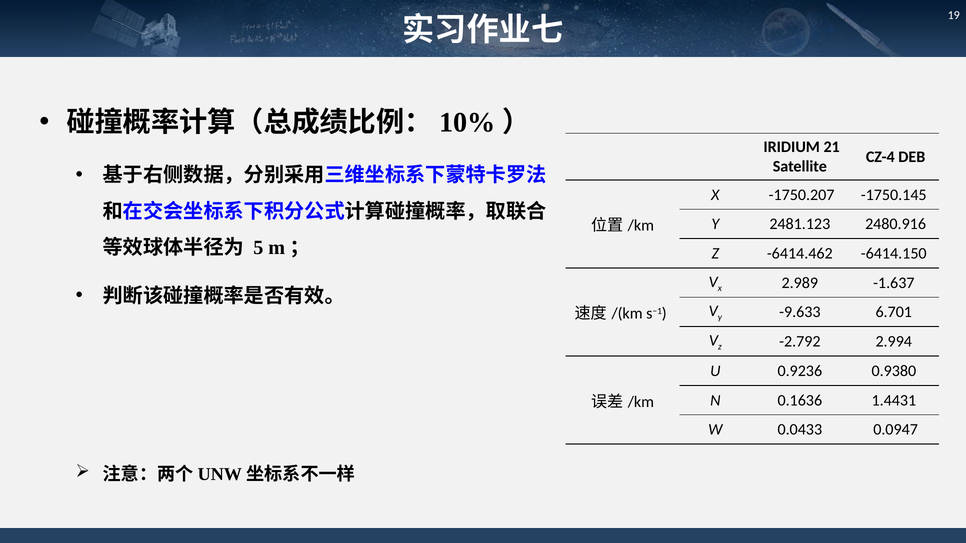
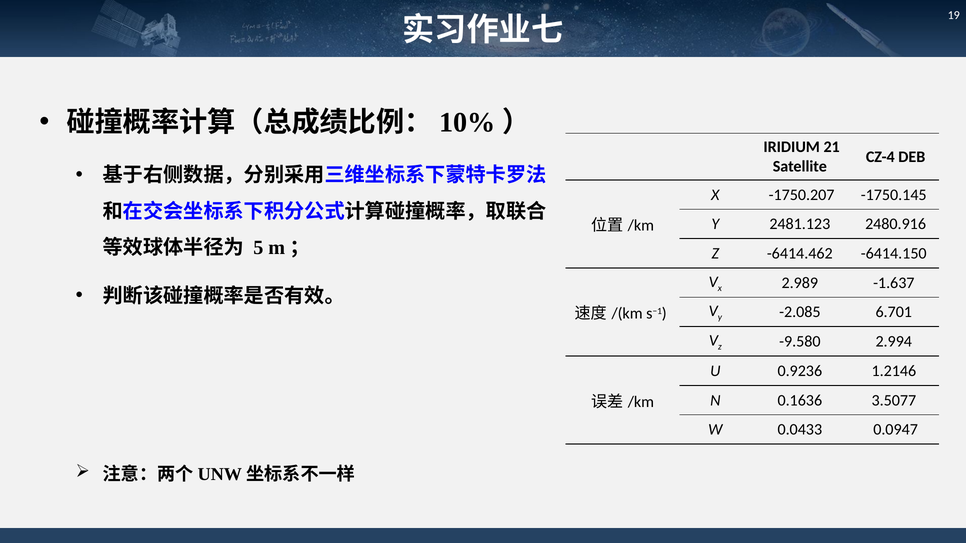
-9.633: -9.633 -> -2.085
-2.792: -2.792 -> -9.580
0.9380: 0.9380 -> 1.2146
1.4431: 1.4431 -> 3.5077
